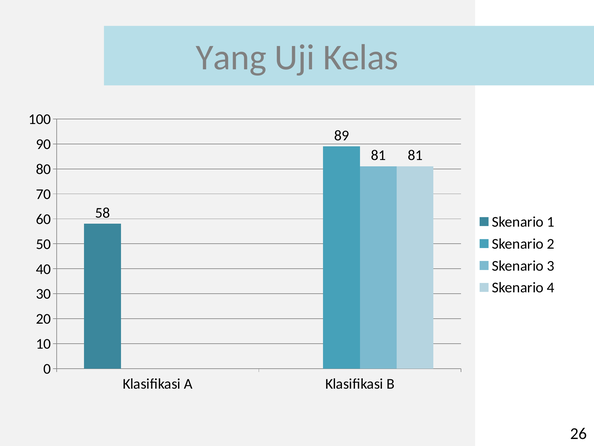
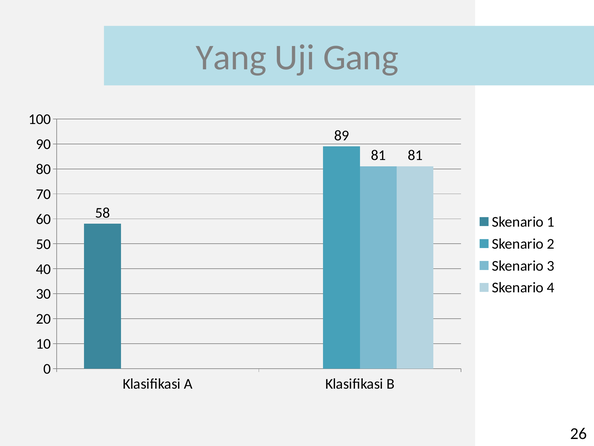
Kelas: Kelas -> Gang
